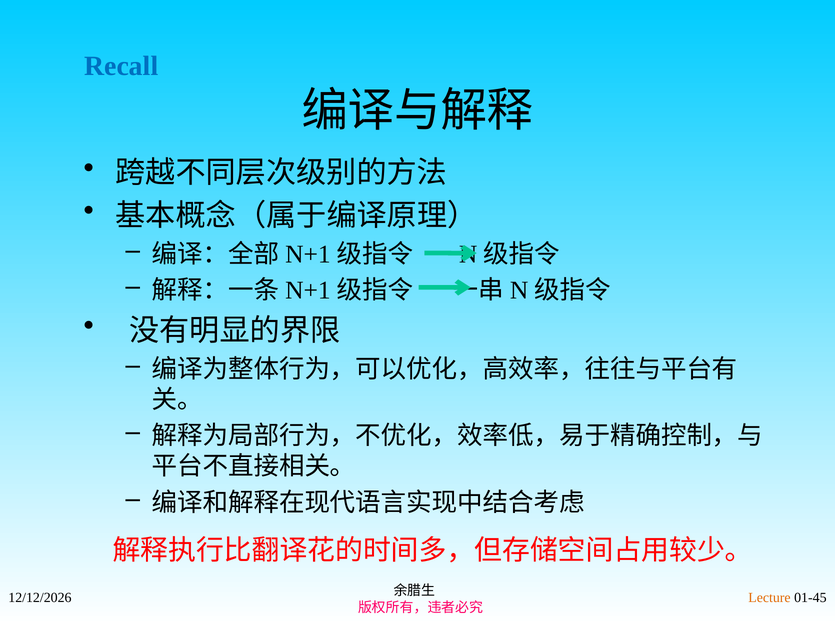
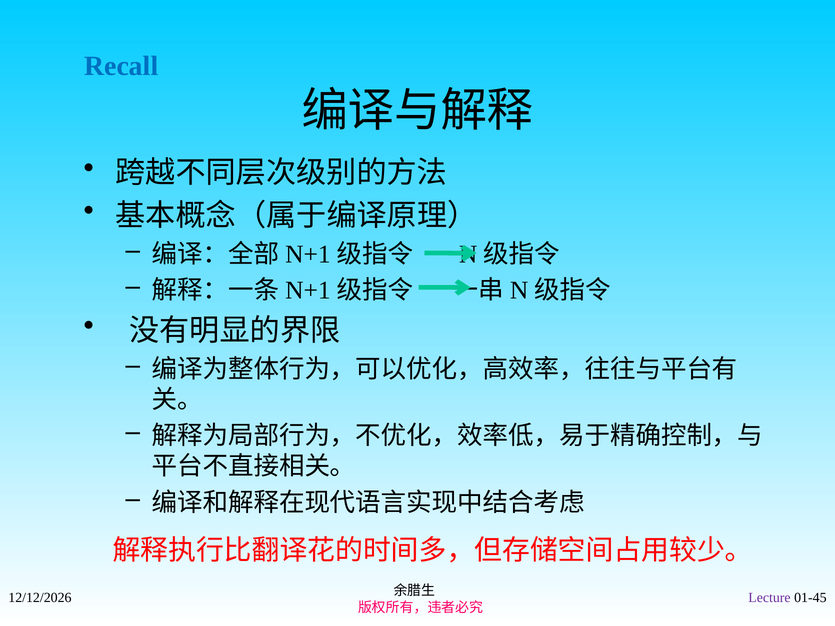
Lecture colour: orange -> purple
